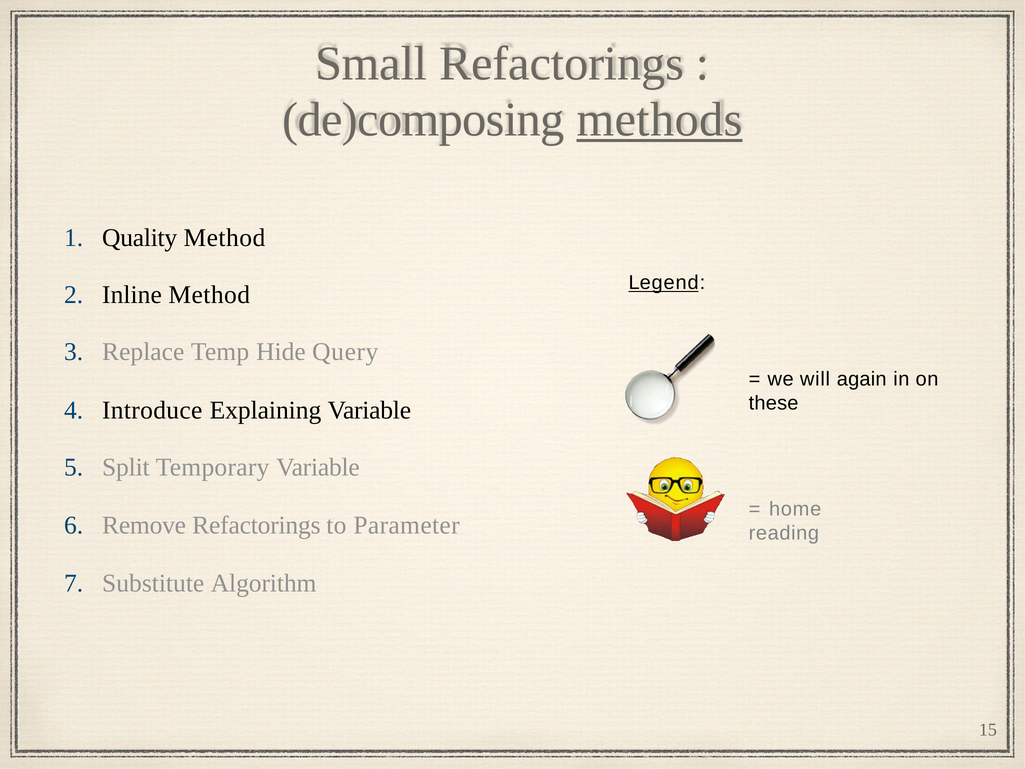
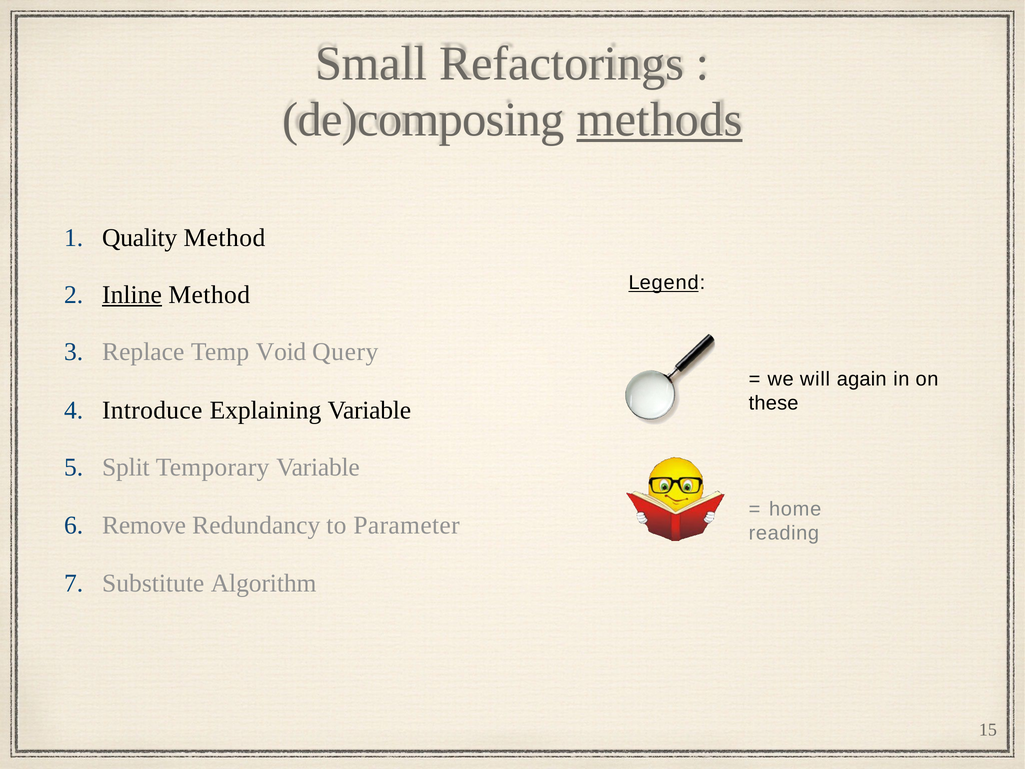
Inline underline: none -> present
Hide: Hide -> Void
Remove Refactorings: Refactorings -> Redundancy
